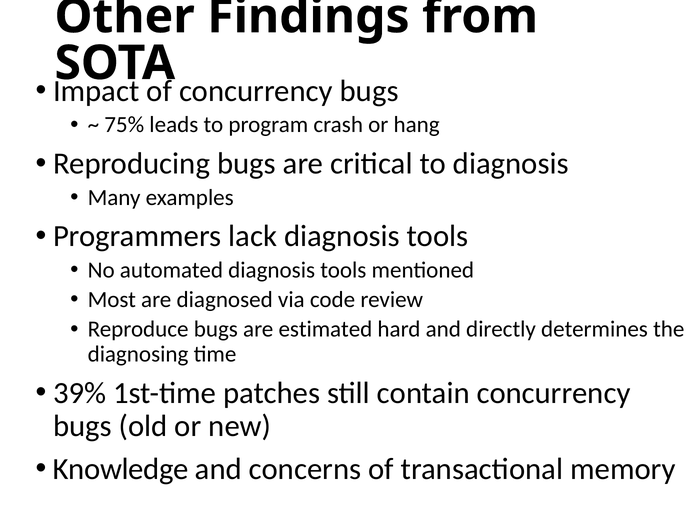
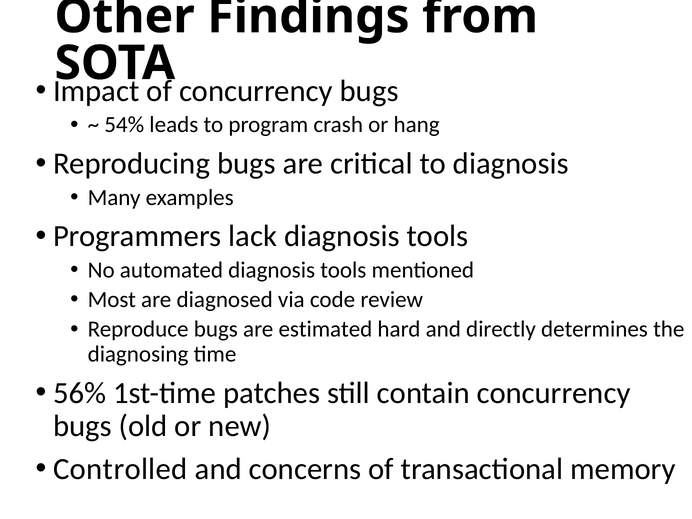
75%: 75% -> 54%
39%: 39% -> 56%
Knowledge: Knowledge -> Controlled
